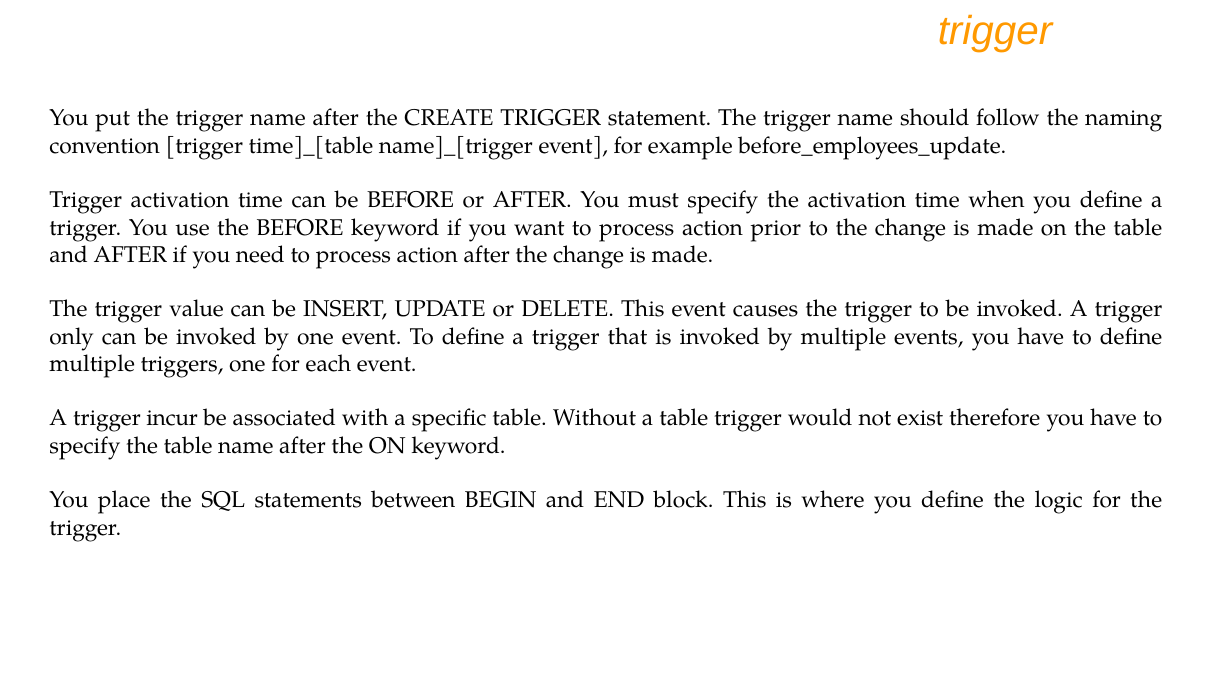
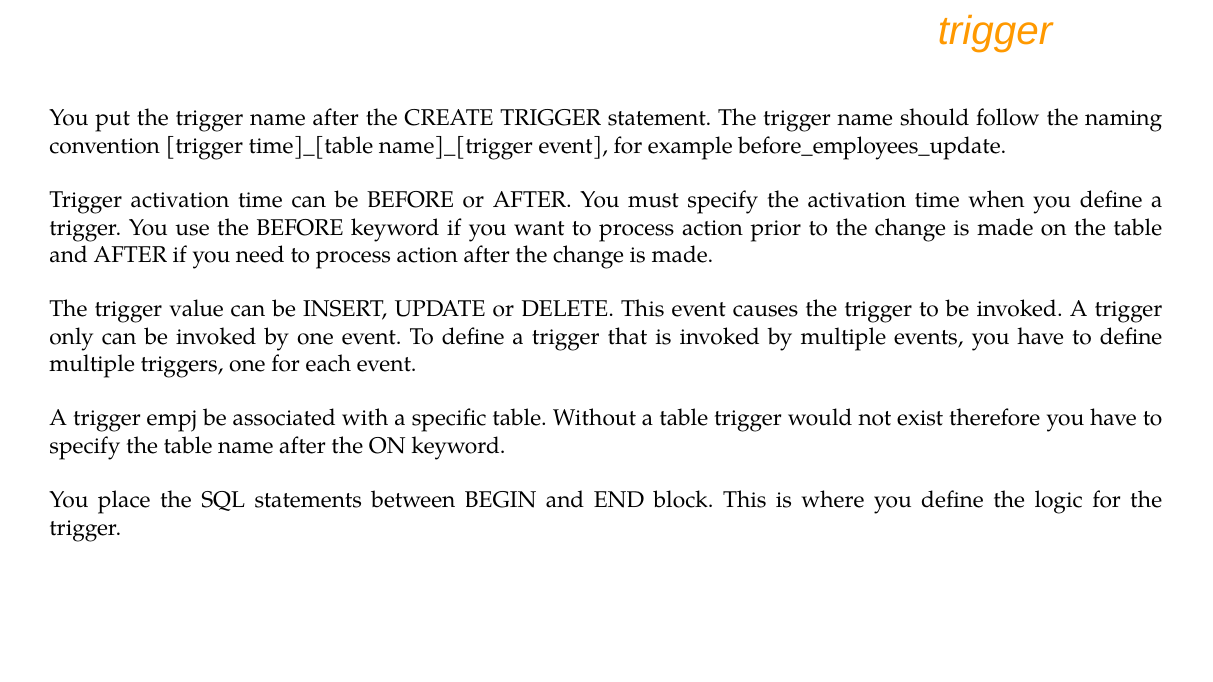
incur: incur -> empj
